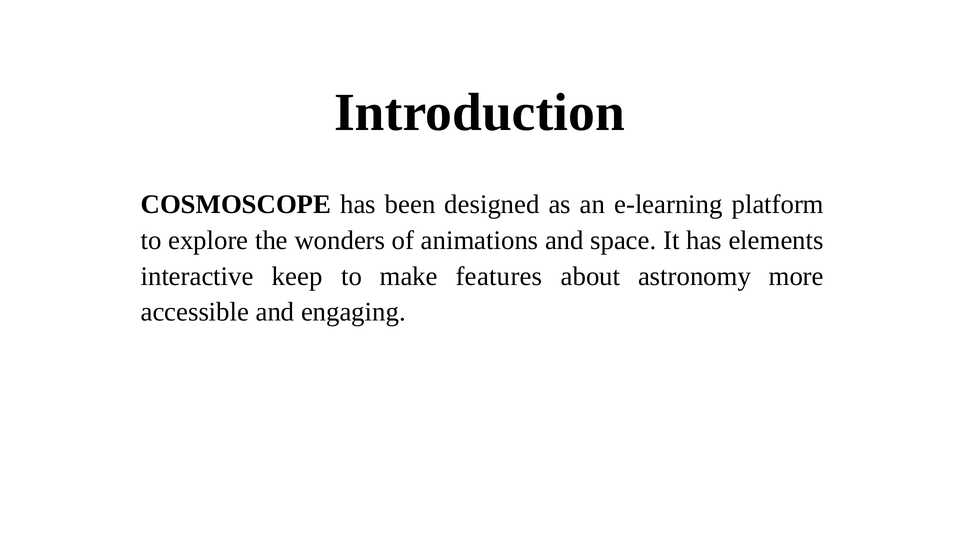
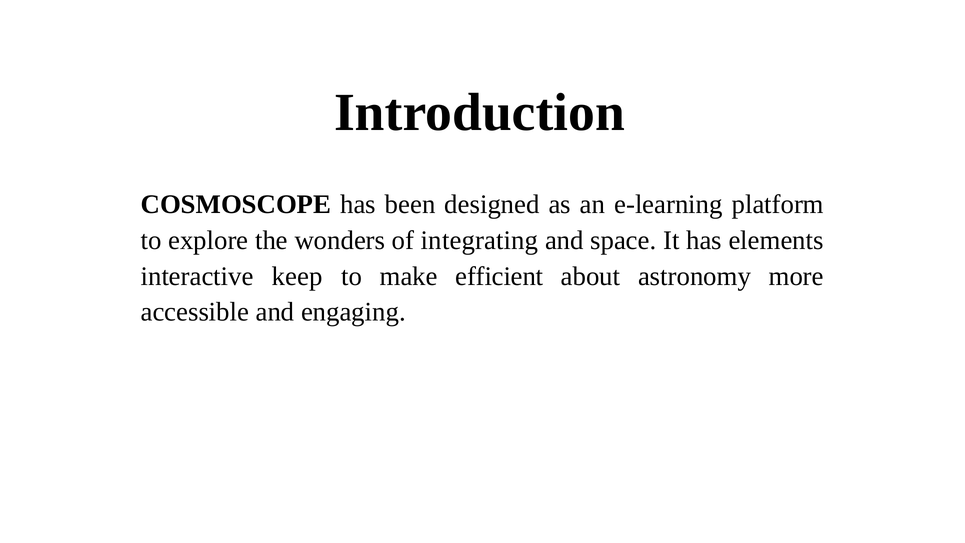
animations: animations -> integrating
features: features -> efficient
